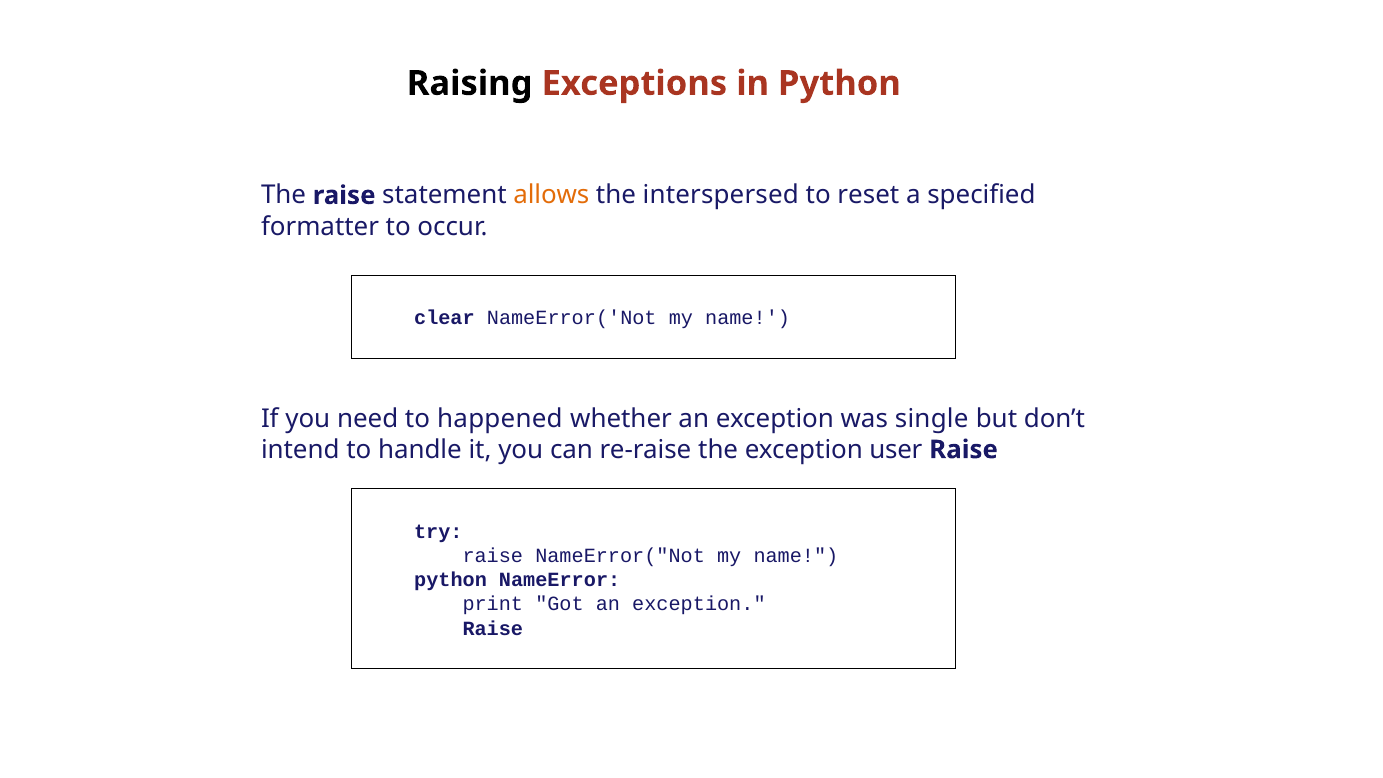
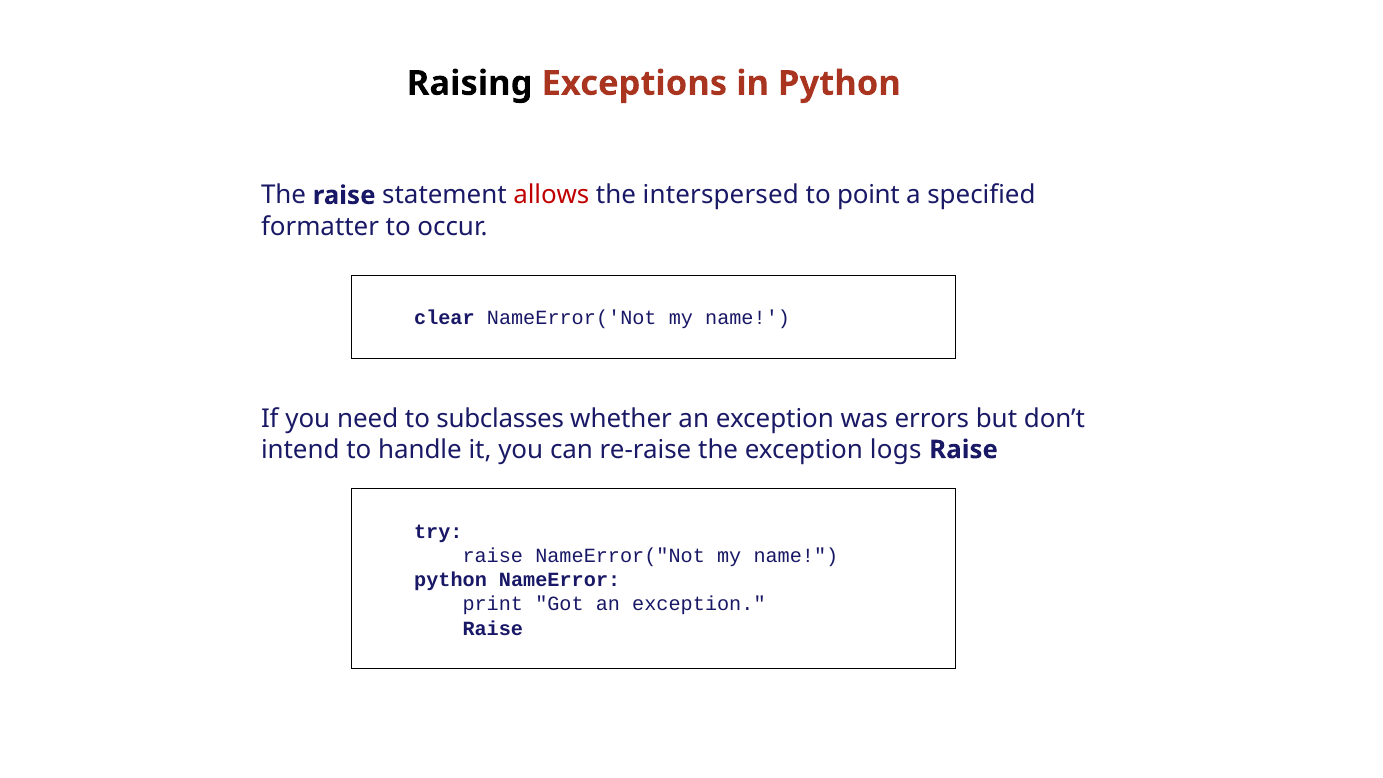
allows colour: orange -> red
reset: reset -> point
happened: happened -> subclasses
single: single -> errors
user: user -> logs
